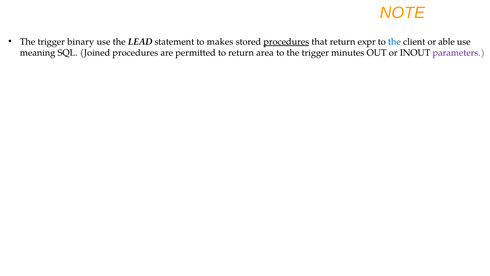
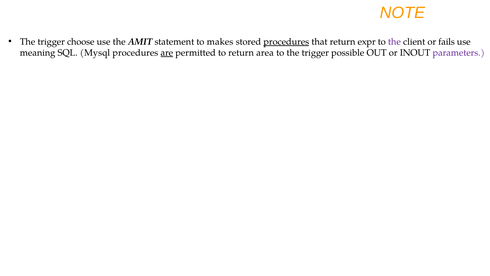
binary: binary -> choose
LEAD: LEAD -> AMIT
the at (394, 42) colour: blue -> purple
able: able -> fails
Joined: Joined -> Mysql
are underline: none -> present
minutes: minutes -> possible
